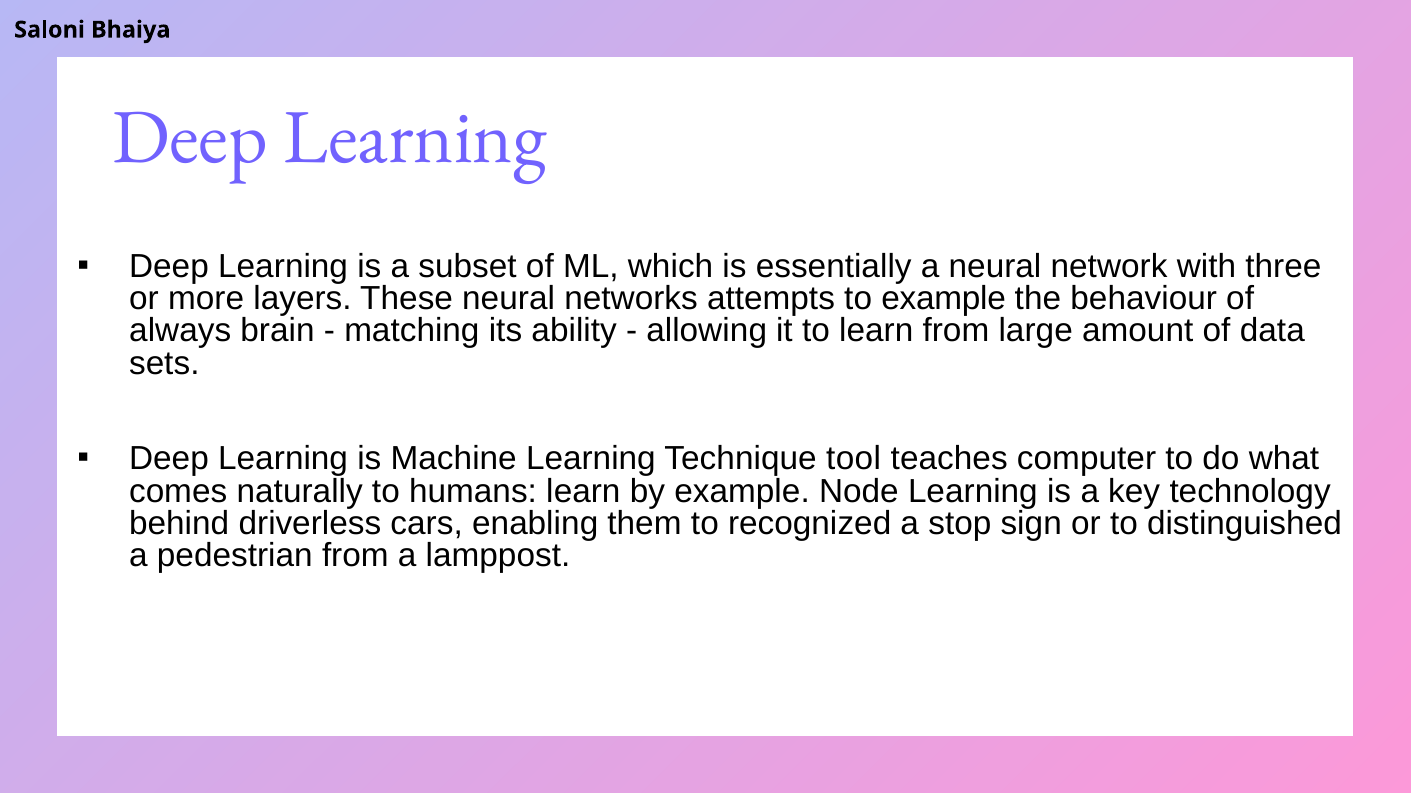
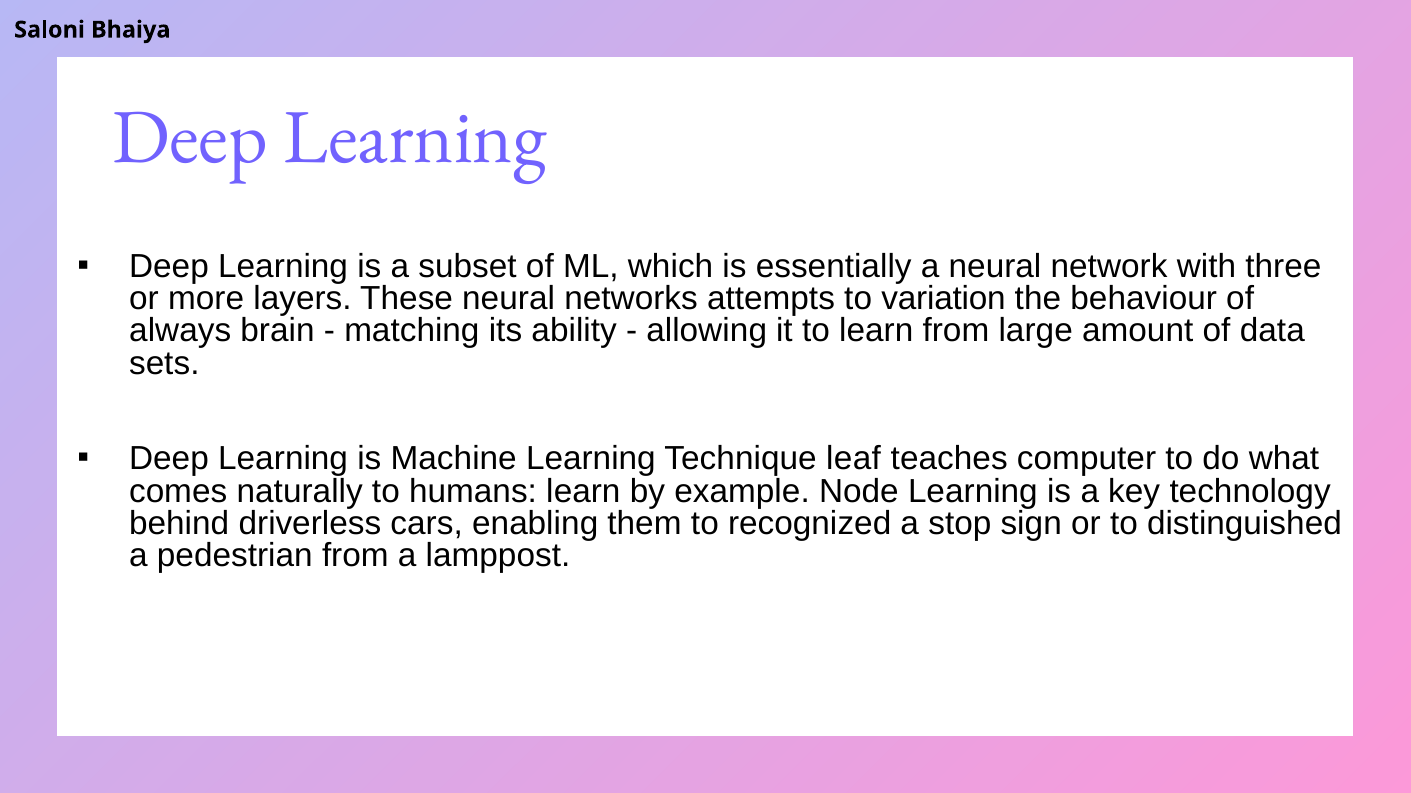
to example: example -> variation
tool: tool -> leaf
